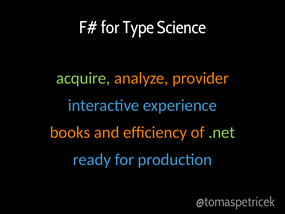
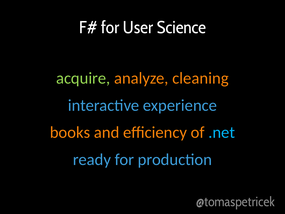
Type: Type -> User
provider: provider -> cleaning
.net colour: light green -> light blue
